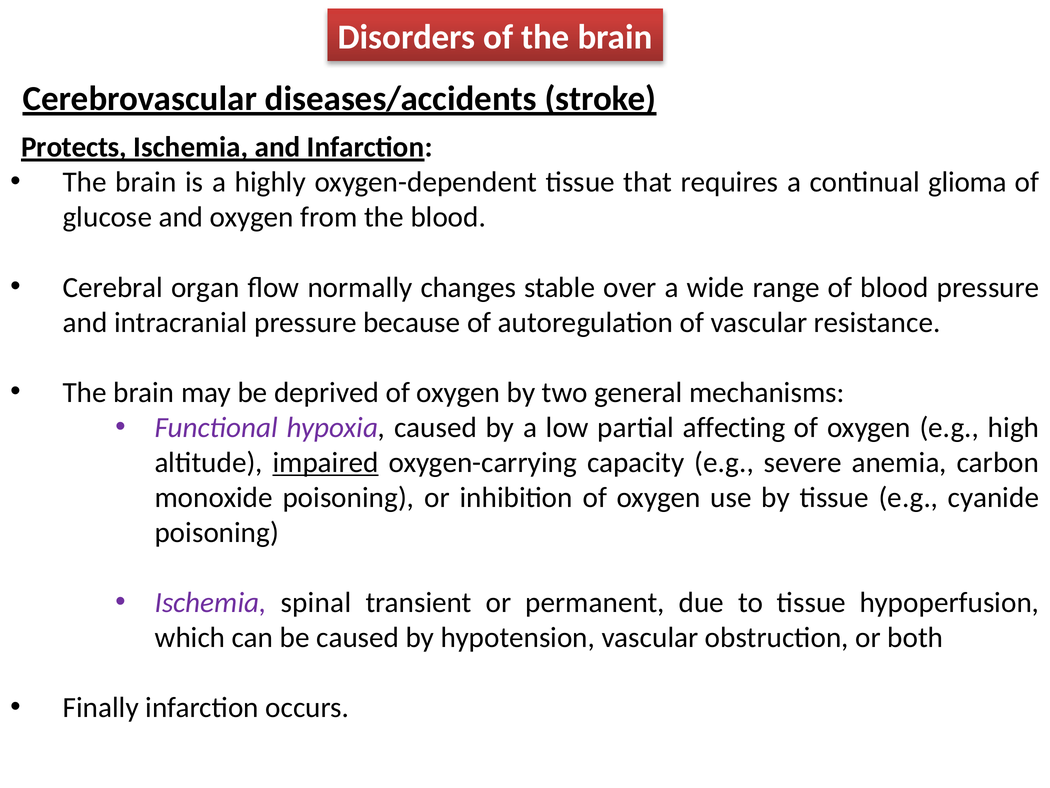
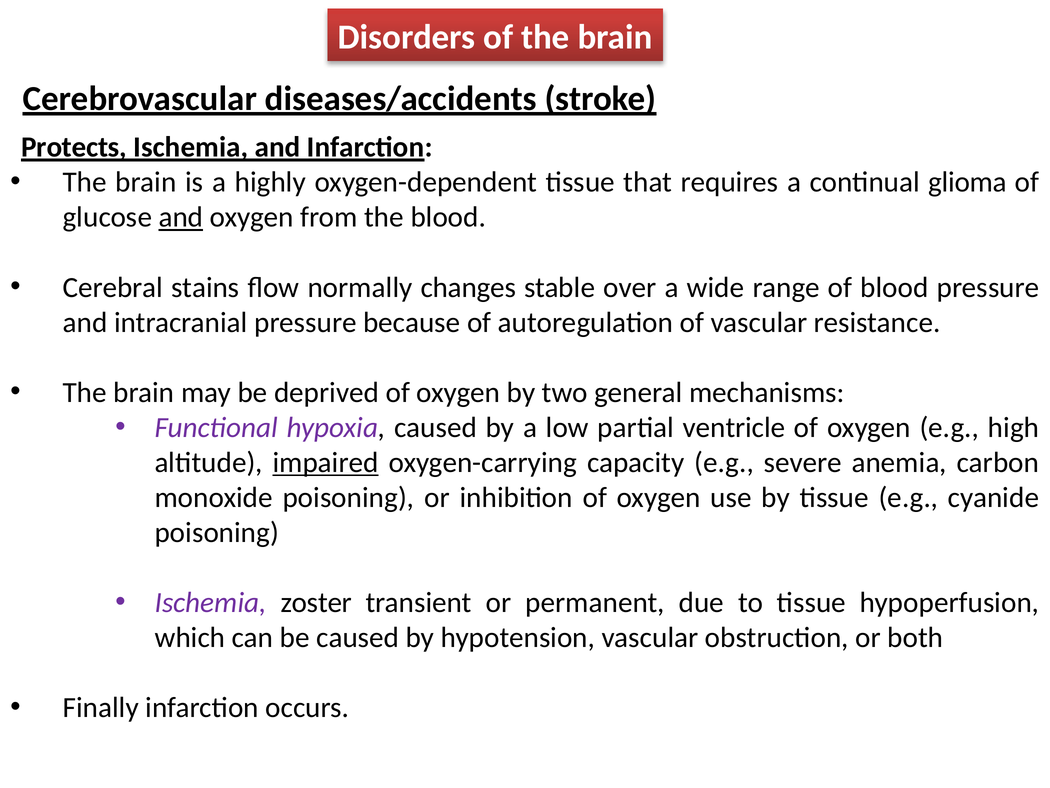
and at (181, 217) underline: none -> present
organ: organ -> stains
affecting: affecting -> ventricle
spinal: spinal -> zoster
